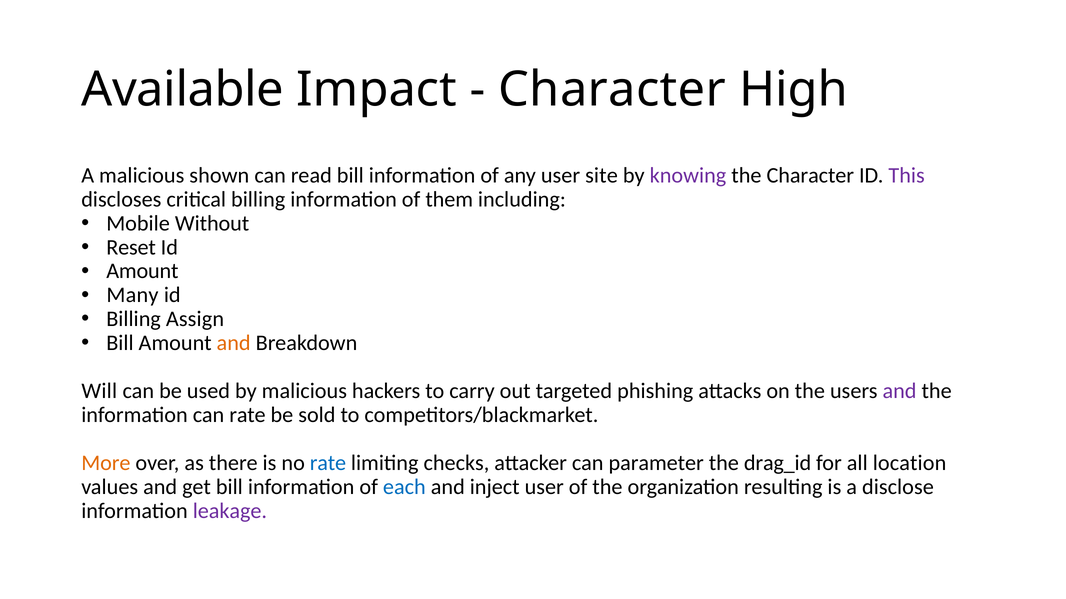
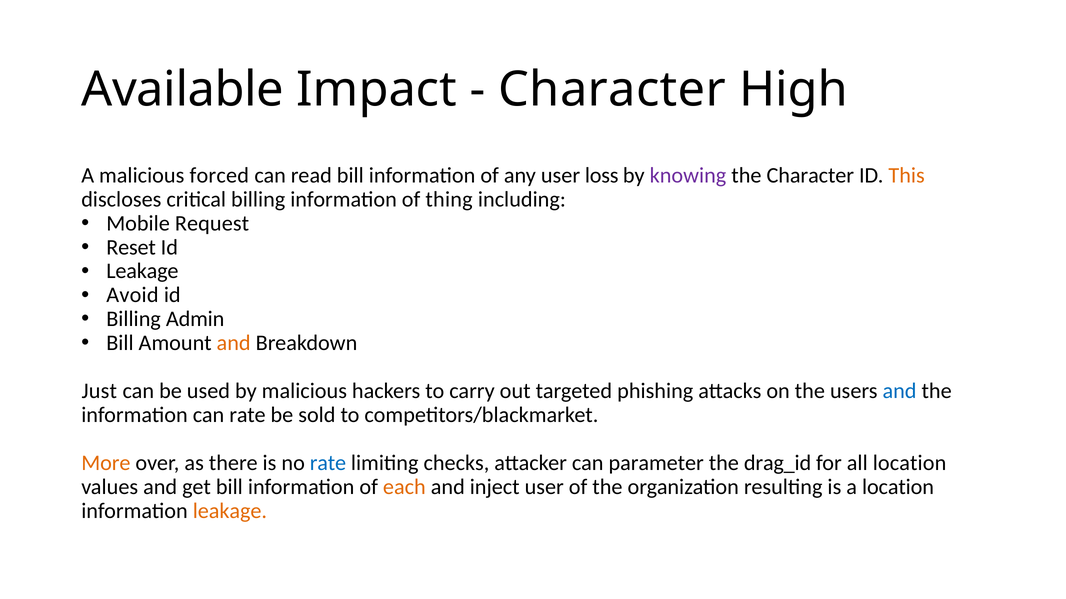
shown: shown -> forced
site: site -> loss
This colour: purple -> orange
them: them -> thing
Without: Without -> Request
Amount at (142, 271): Amount -> Leakage
Many: Many -> Avoid
Assign: Assign -> Admin
Will: Will -> Just
and at (900, 391) colour: purple -> blue
each colour: blue -> orange
a disclose: disclose -> location
leakage at (230, 511) colour: purple -> orange
